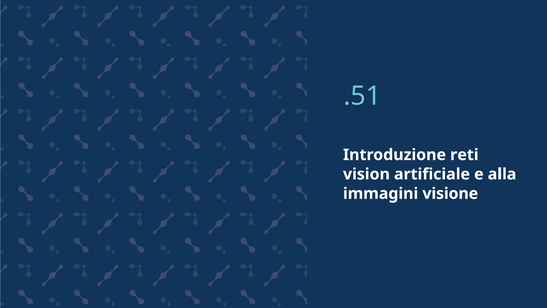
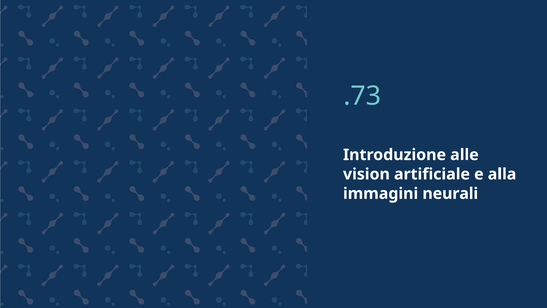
.51: .51 -> .73
reti: reti -> alle
visione: visione -> neurali
